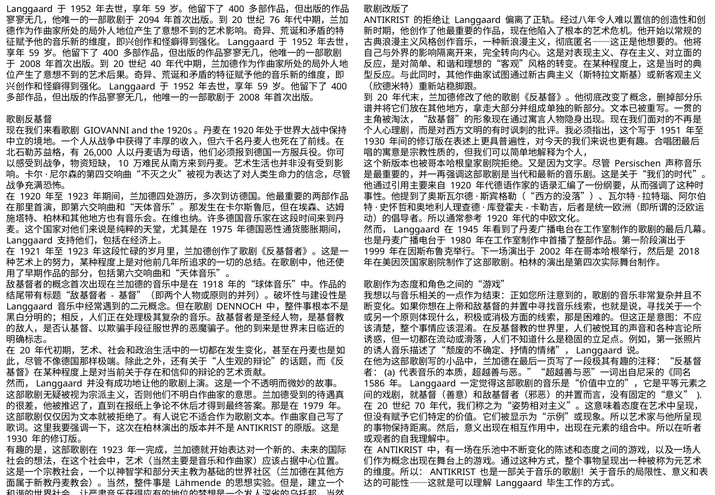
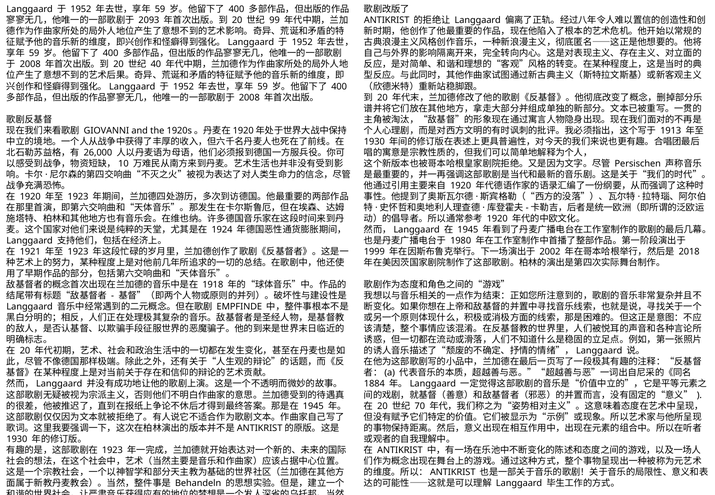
2094: 2094 -> 2093
76: 76 -> 99
1951: 1951 -> 1913
1975: 1975 -> 1924
DENNOCH: DENNOCH -> EMPFINDE
1586: 1586 -> 1884
1979 at (313, 406): 1979 -> 1945
Lähmende: Lähmende -> Behandeln
